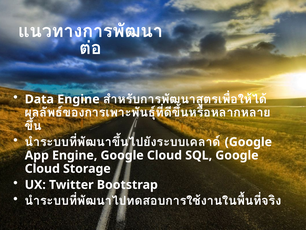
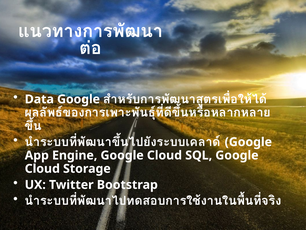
Data Engine: Engine -> Google
